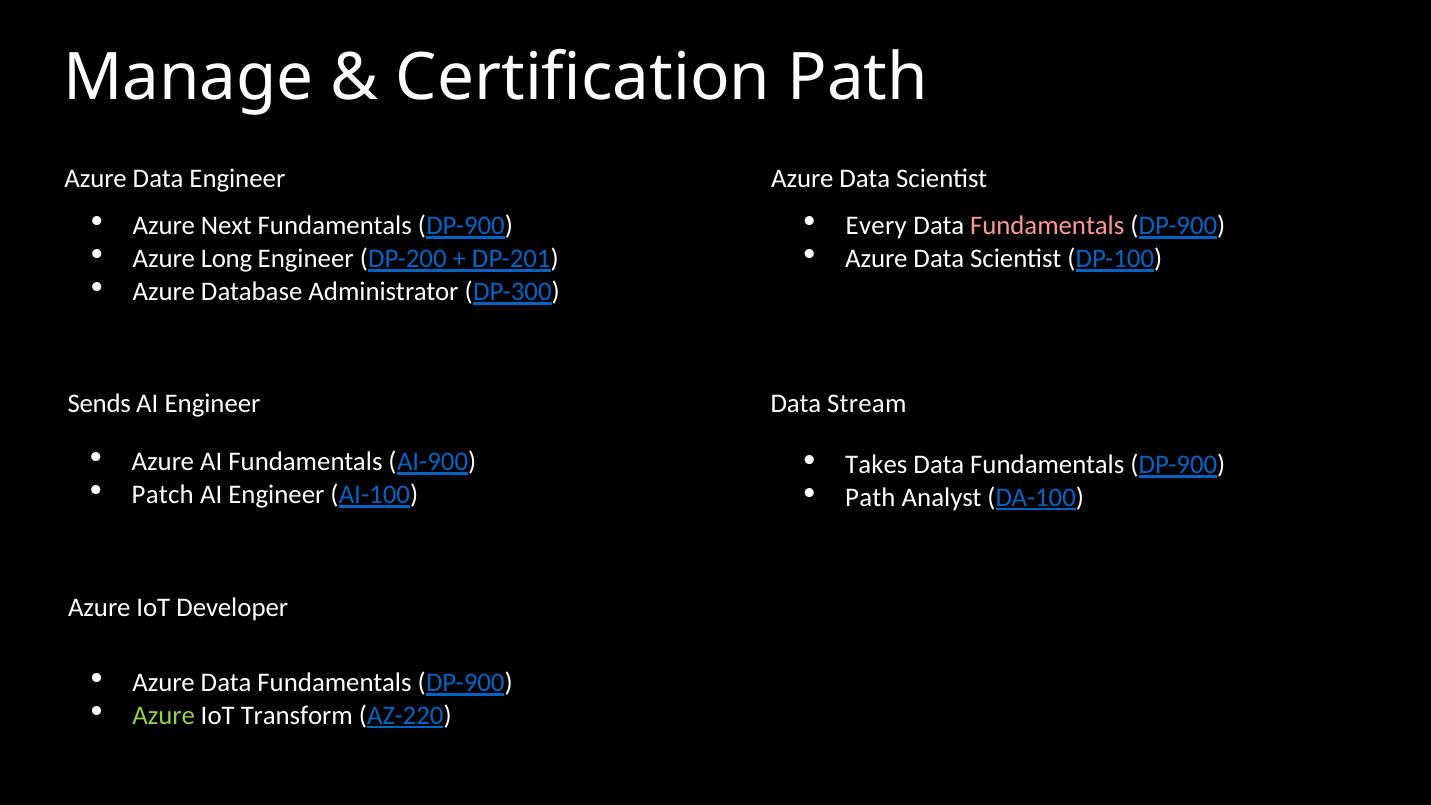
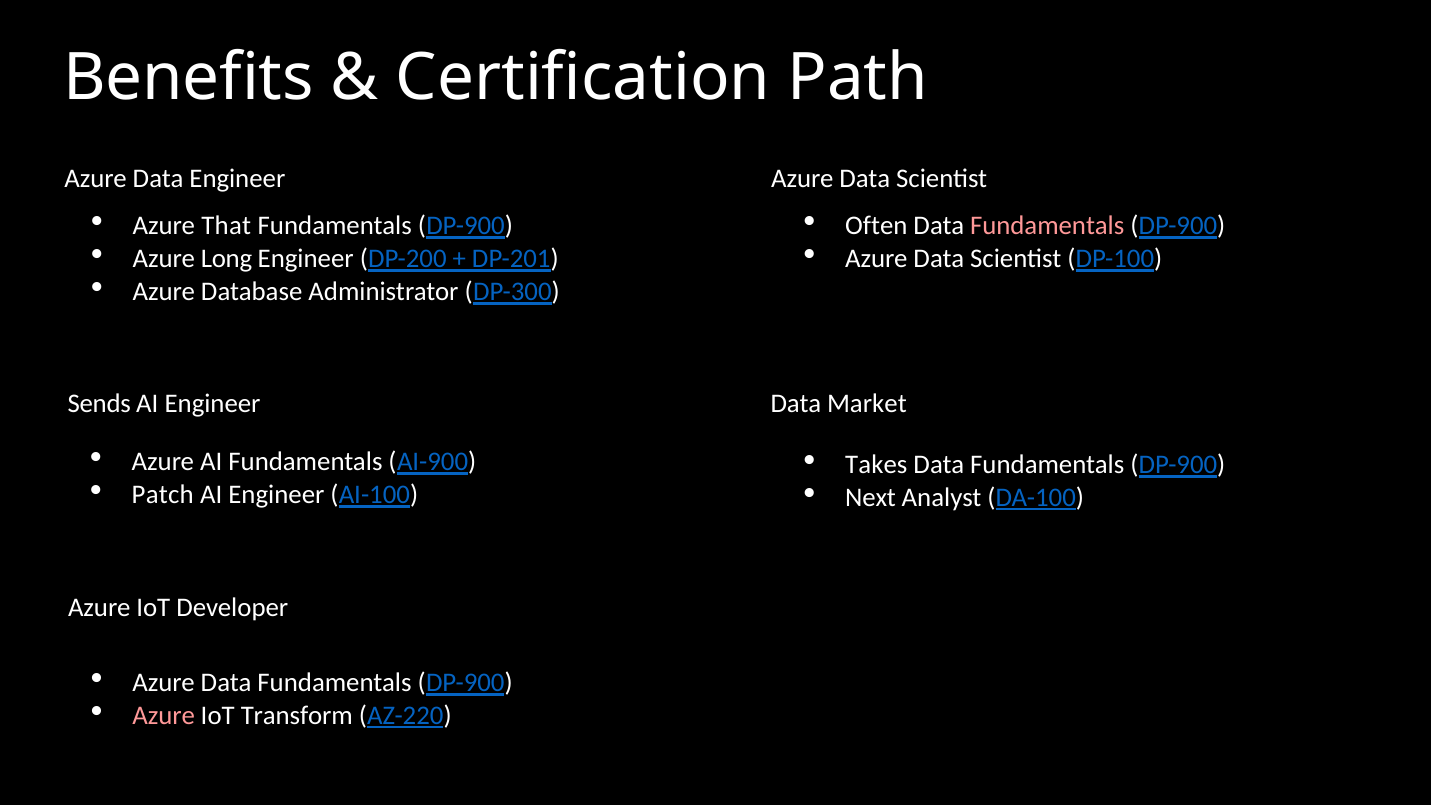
Manage: Manage -> Benefits
Next: Next -> That
Every: Every -> Often
Stream: Stream -> Market
Path at (870, 497): Path -> Next
Azure at (164, 715) colour: light green -> pink
